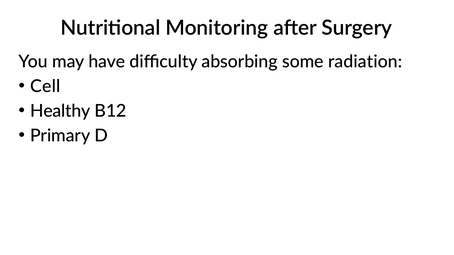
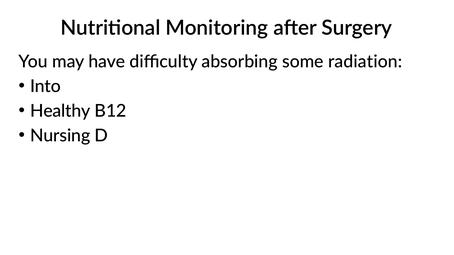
Cell: Cell -> Into
Primary: Primary -> Nursing
